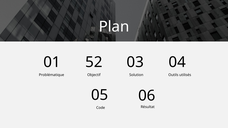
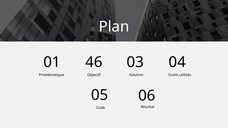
52: 52 -> 46
